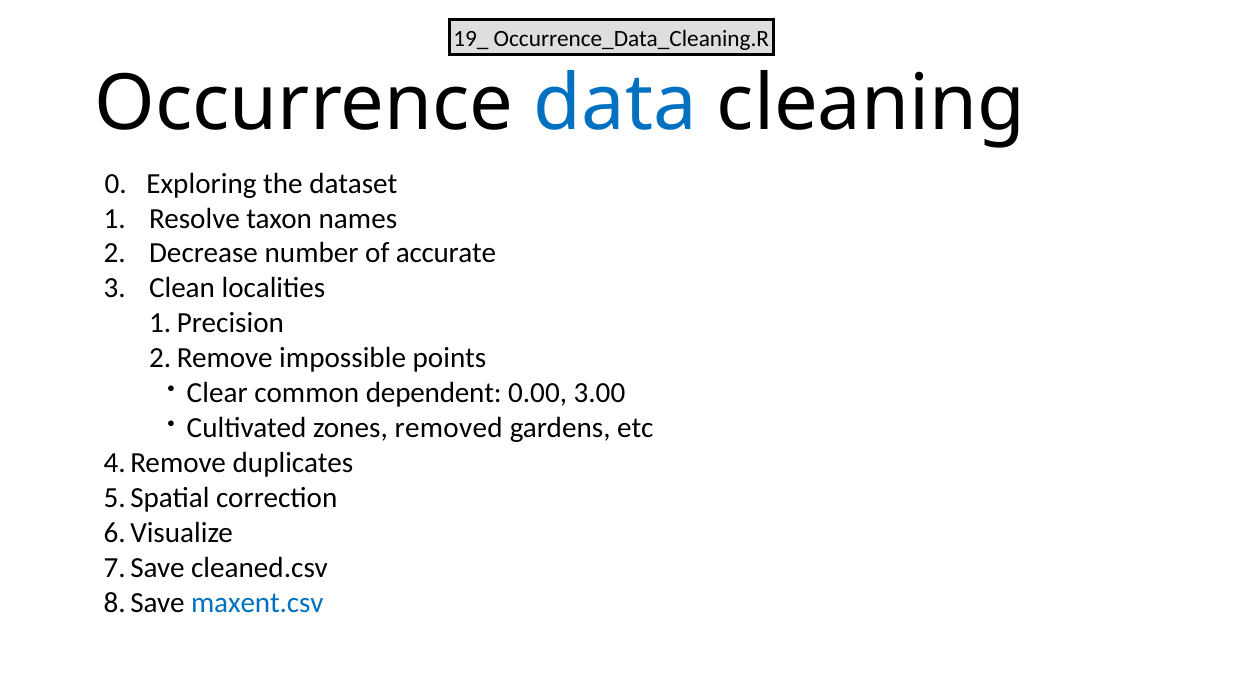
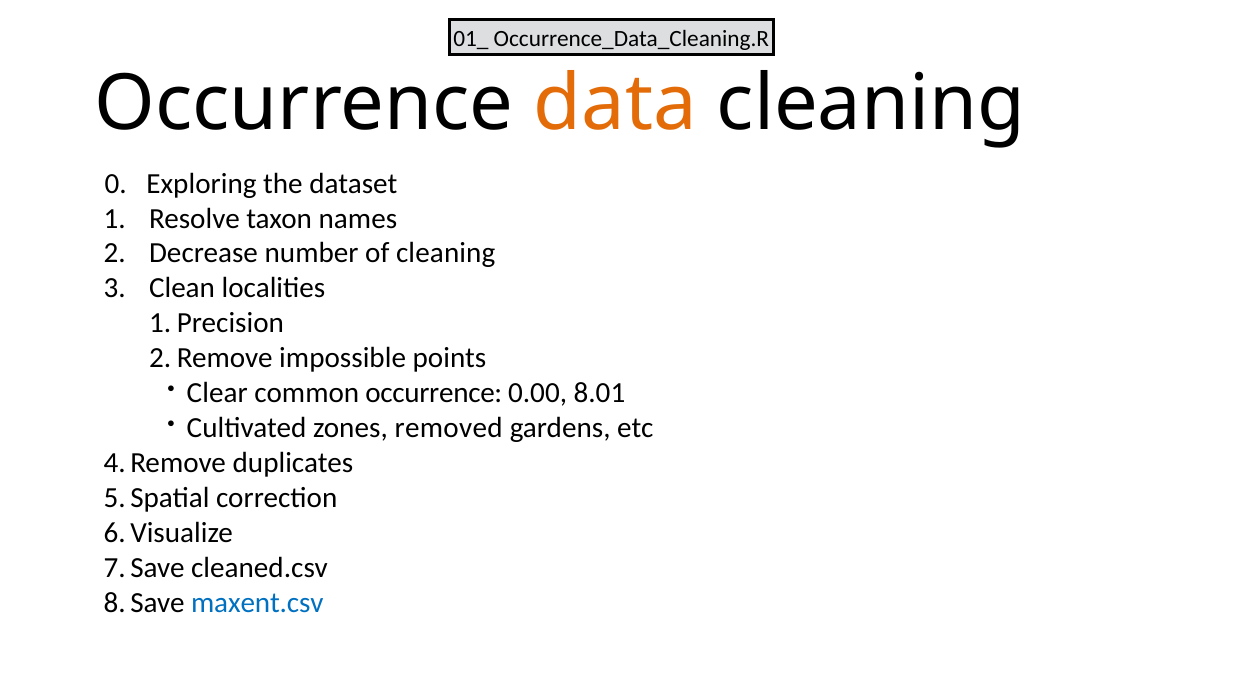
19_: 19_ -> 01_
data colour: blue -> orange
of accurate: accurate -> cleaning
common dependent: dependent -> occurrence
3.00: 3.00 -> 8.01
